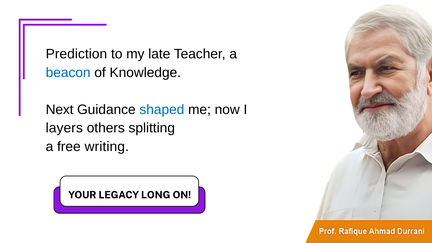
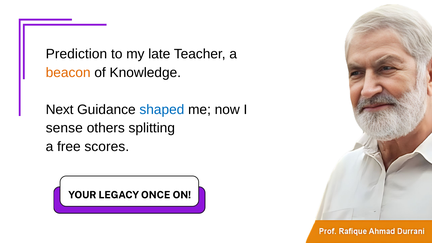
beacon colour: blue -> orange
layers: layers -> sense
writing: writing -> scores
LONG: LONG -> ONCE
